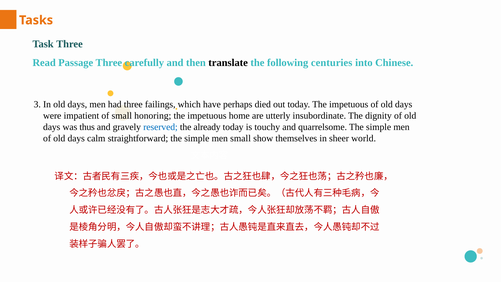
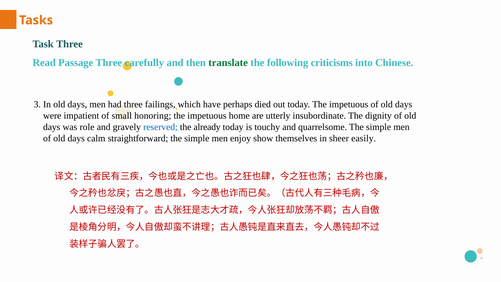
translate colour: black -> green
centuries: centuries -> criticisms
thus: thus -> role
men small: small -> enjoy
world: world -> easily
